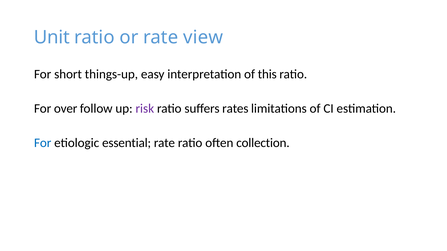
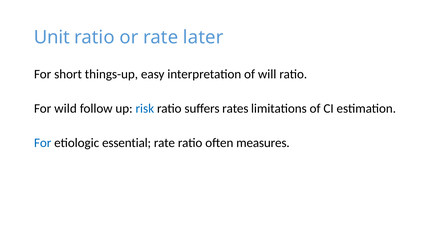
view: view -> later
this: this -> will
over: over -> wild
risk colour: purple -> blue
collection: collection -> measures
